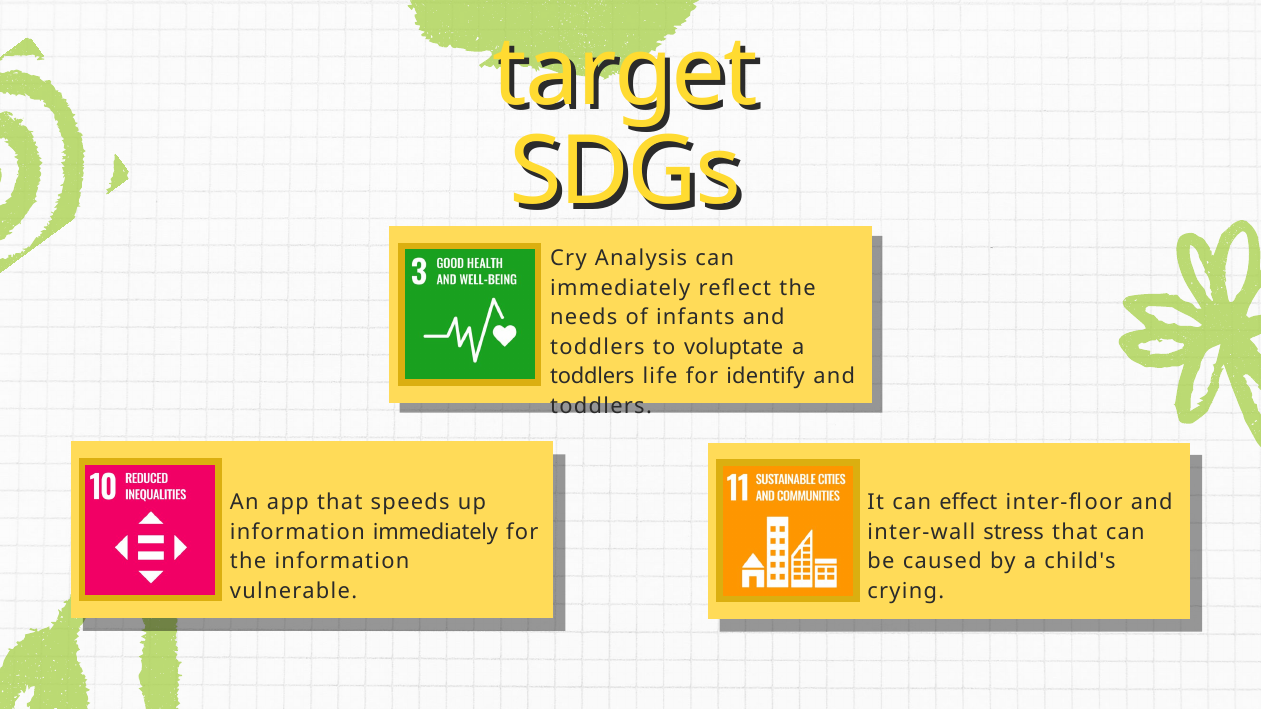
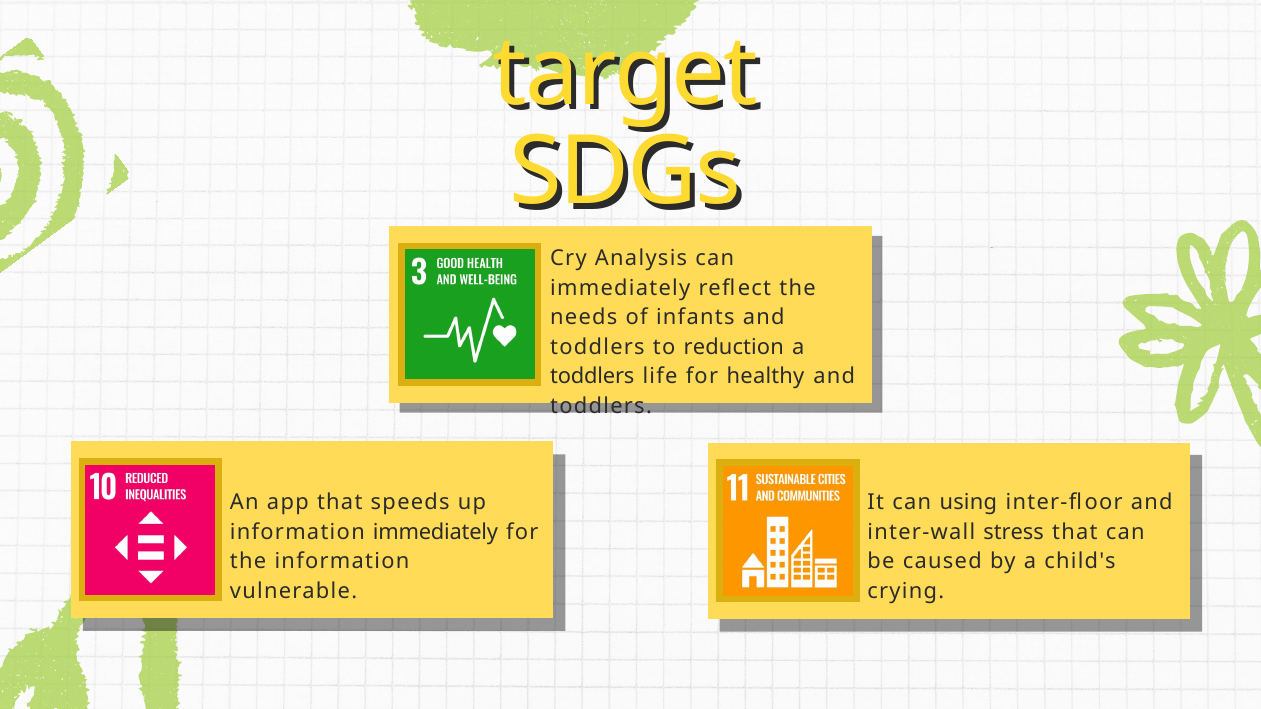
voluptate: voluptate -> reduction
identify: identify -> healthy
effect: effect -> using
